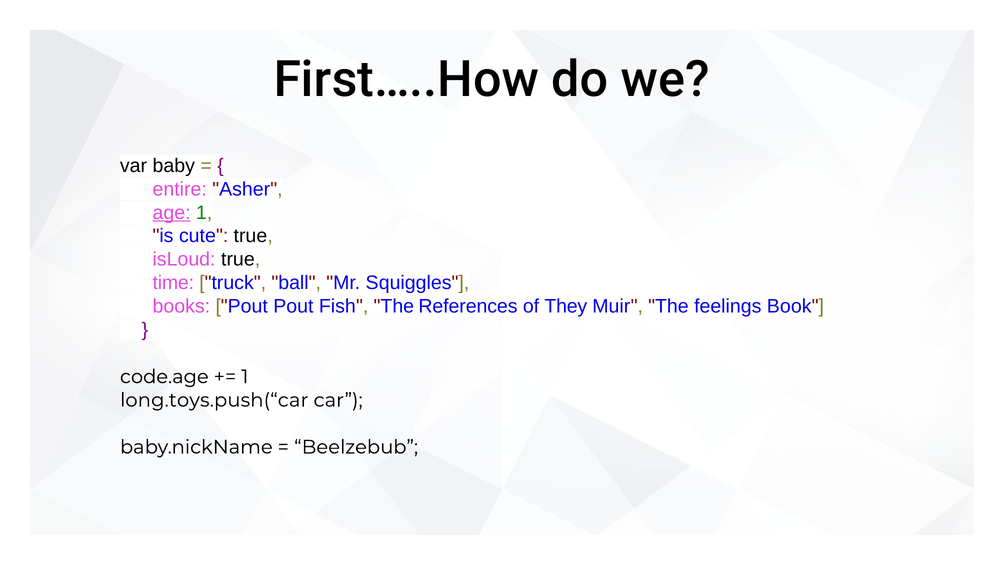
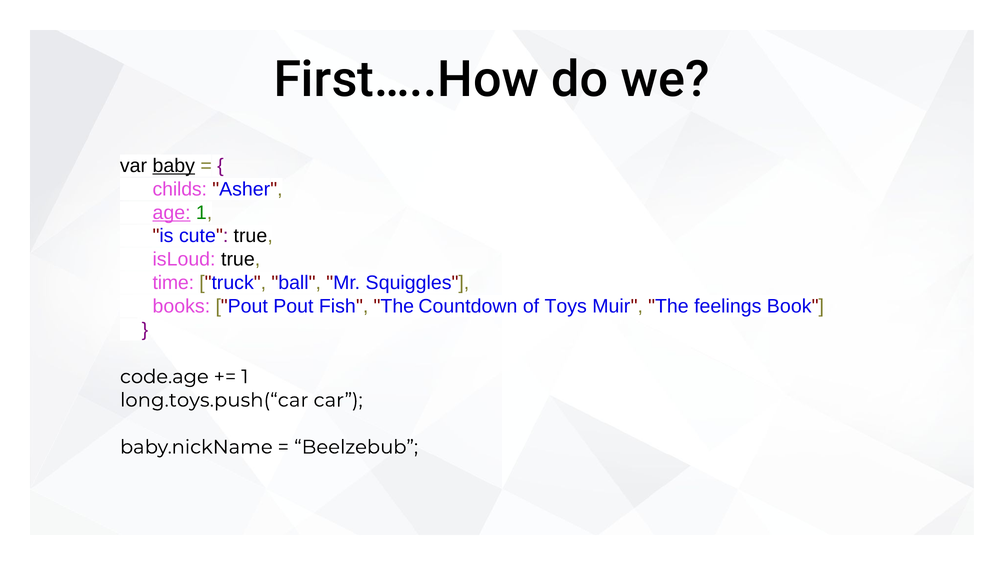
baby underline: none -> present
entire: entire -> childs
References: References -> Countdown
They: They -> Toys
